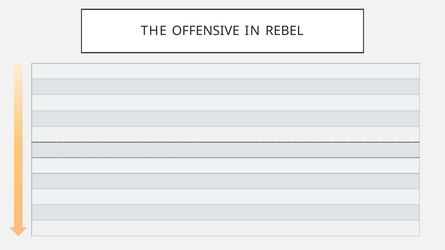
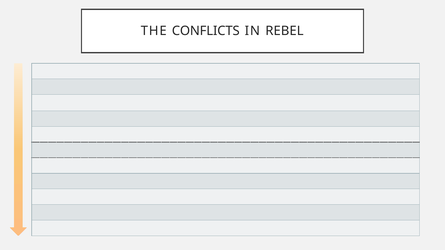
OFFENSIVE: OFFENSIVE -> CONFLICTS
